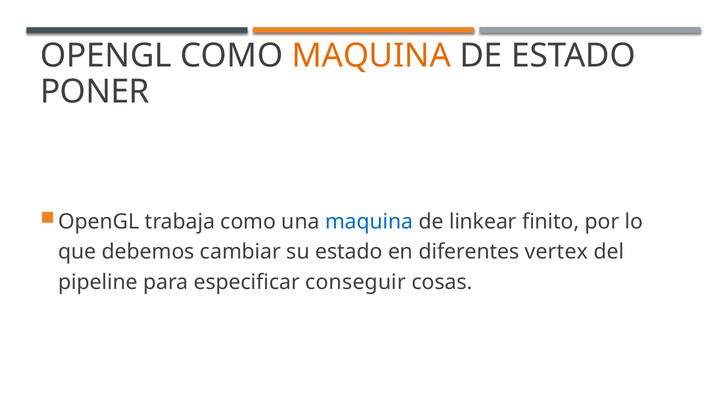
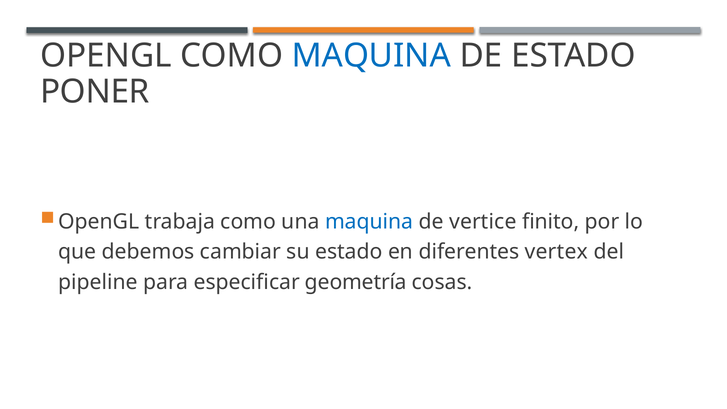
MAQUINA at (371, 56) colour: orange -> blue
linkear: linkear -> vertice
conseguir: conseguir -> geometría
